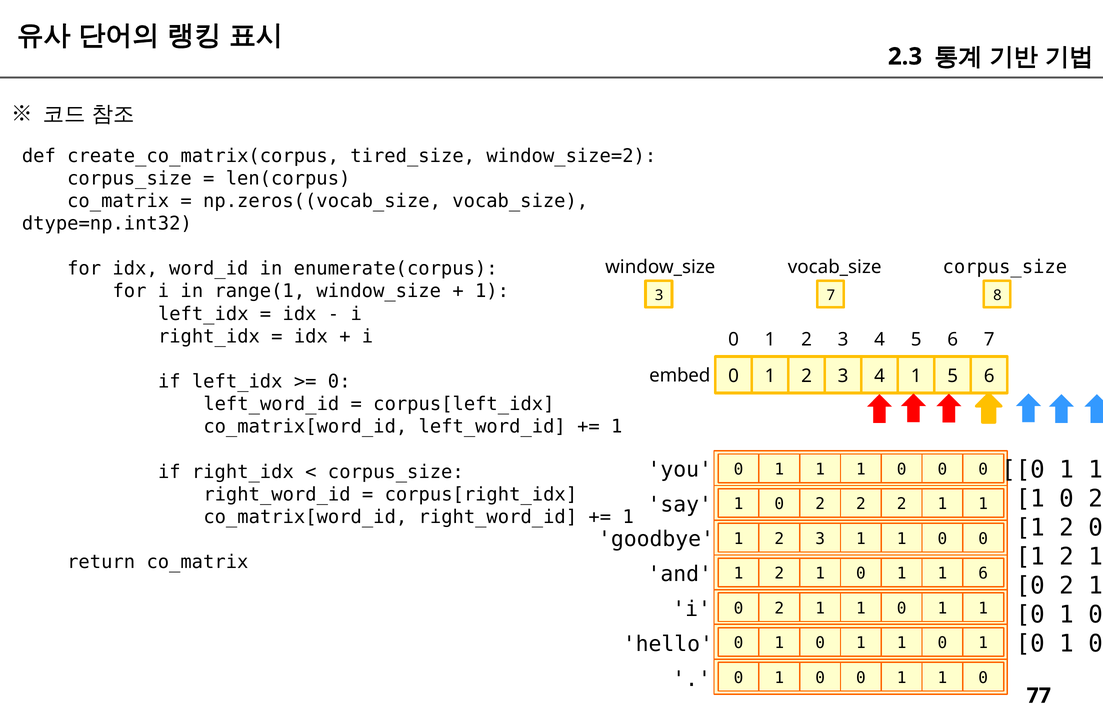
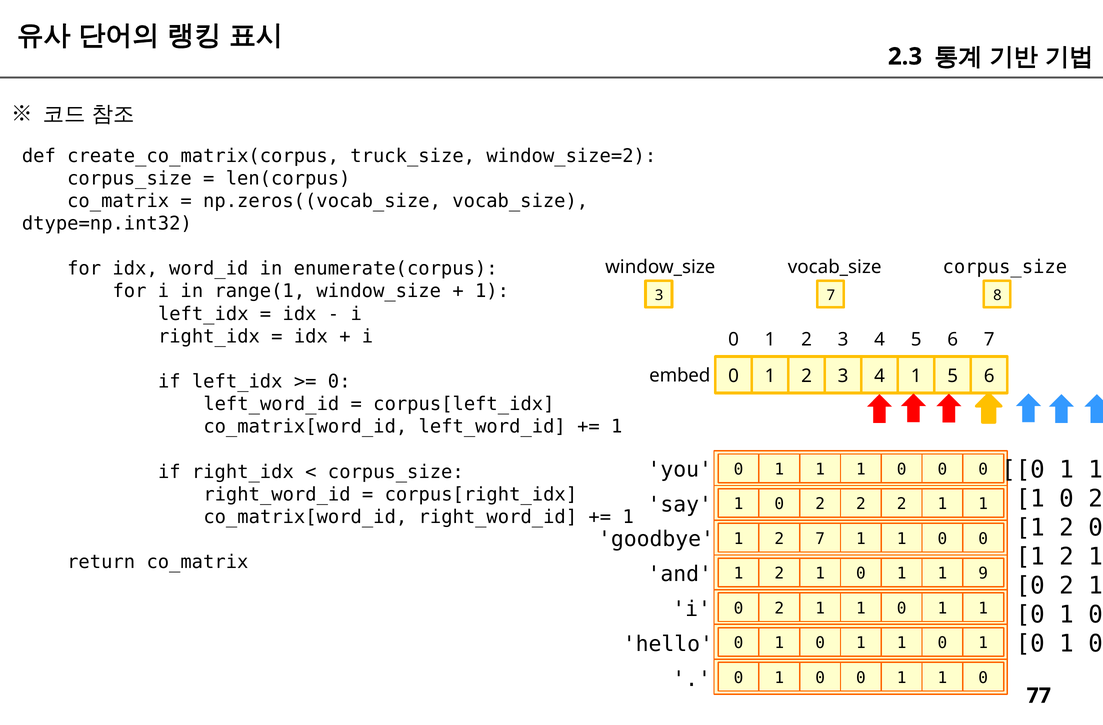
tired_size: tired_size -> truck_size
3 at (820, 538): 3 -> 7
1 6: 6 -> 9
